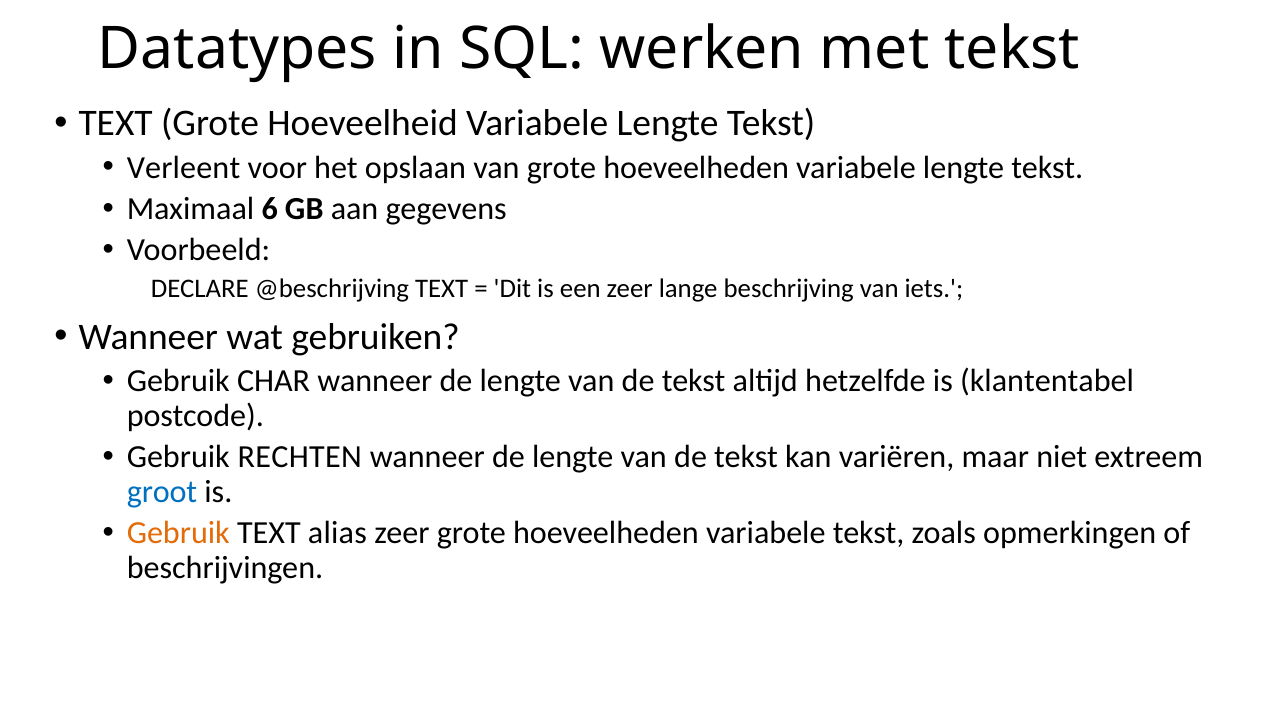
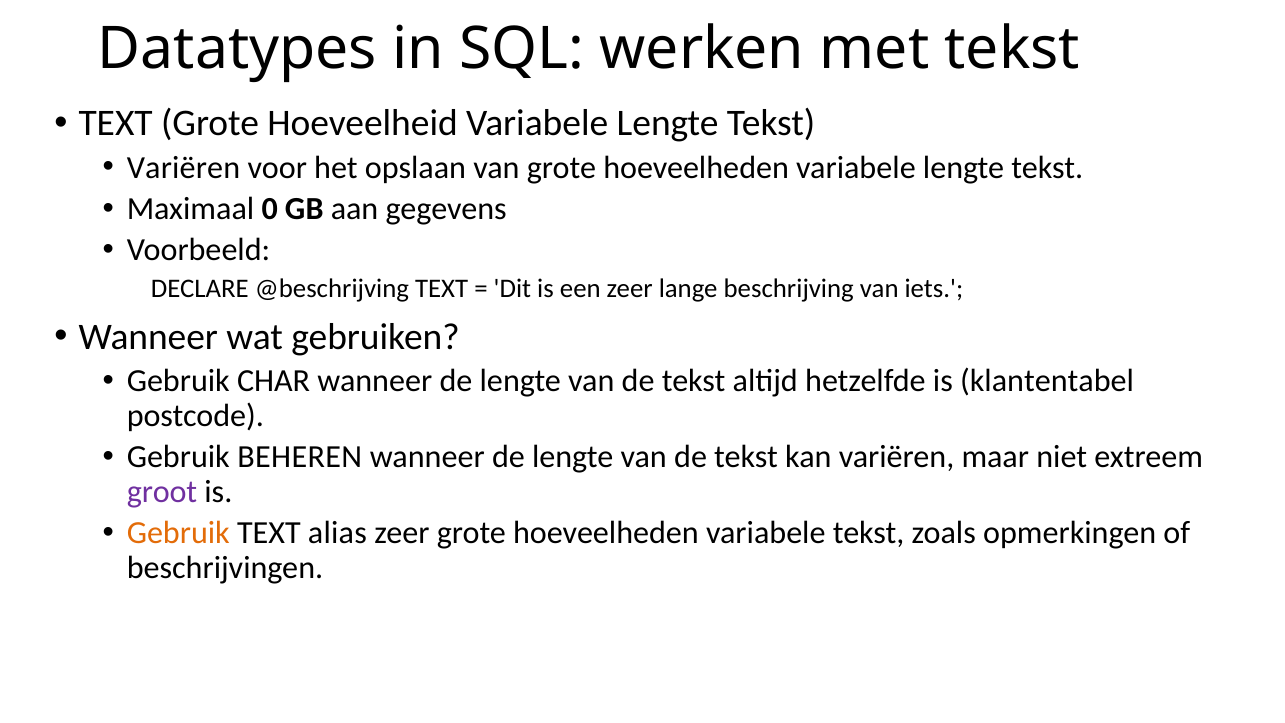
Verleent at (184, 168): Verleent -> Variëren
6: 6 -> 0
RECHTEN: RECHTEN -> BEHEREN
groot colour: blue -> purple
